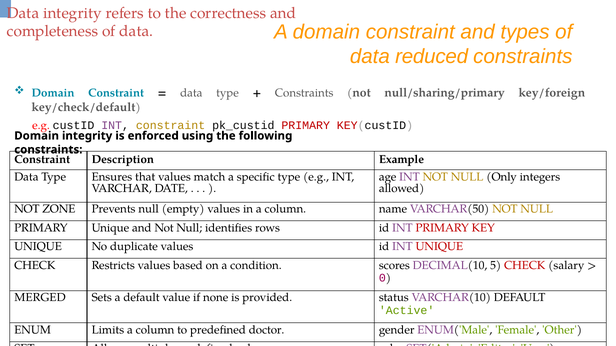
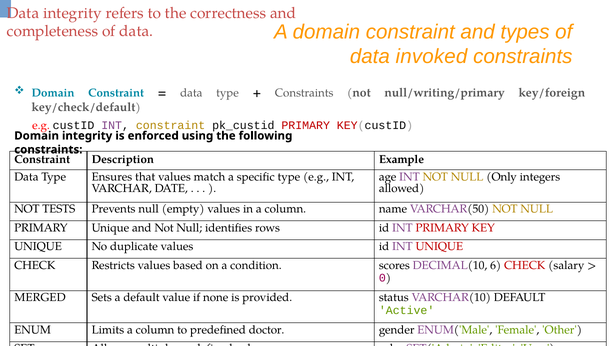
reduced: reduced -> invoked
null/sharing/primary: null/sharing/primary -> null/writing/primary
ZONE: ZONE -> TESTS
5: 5 -> 6
